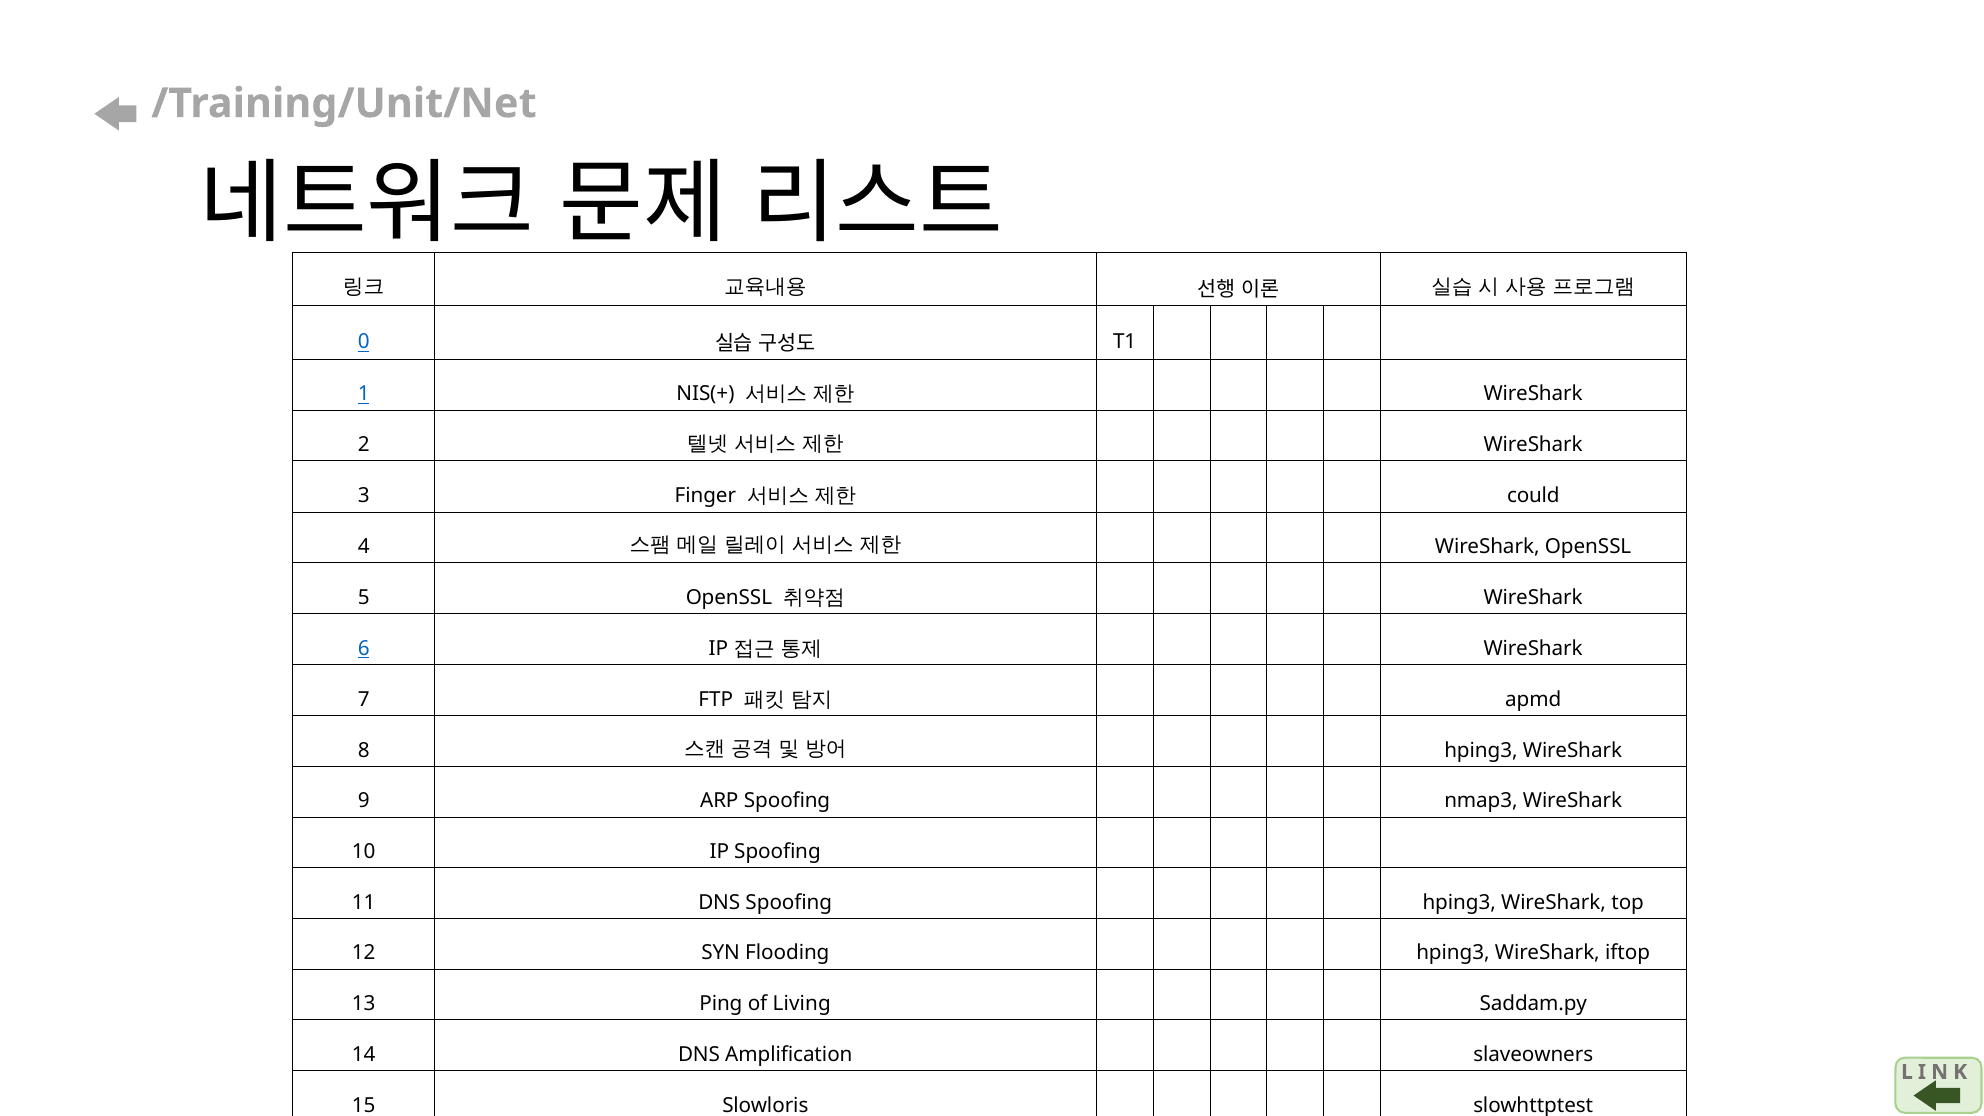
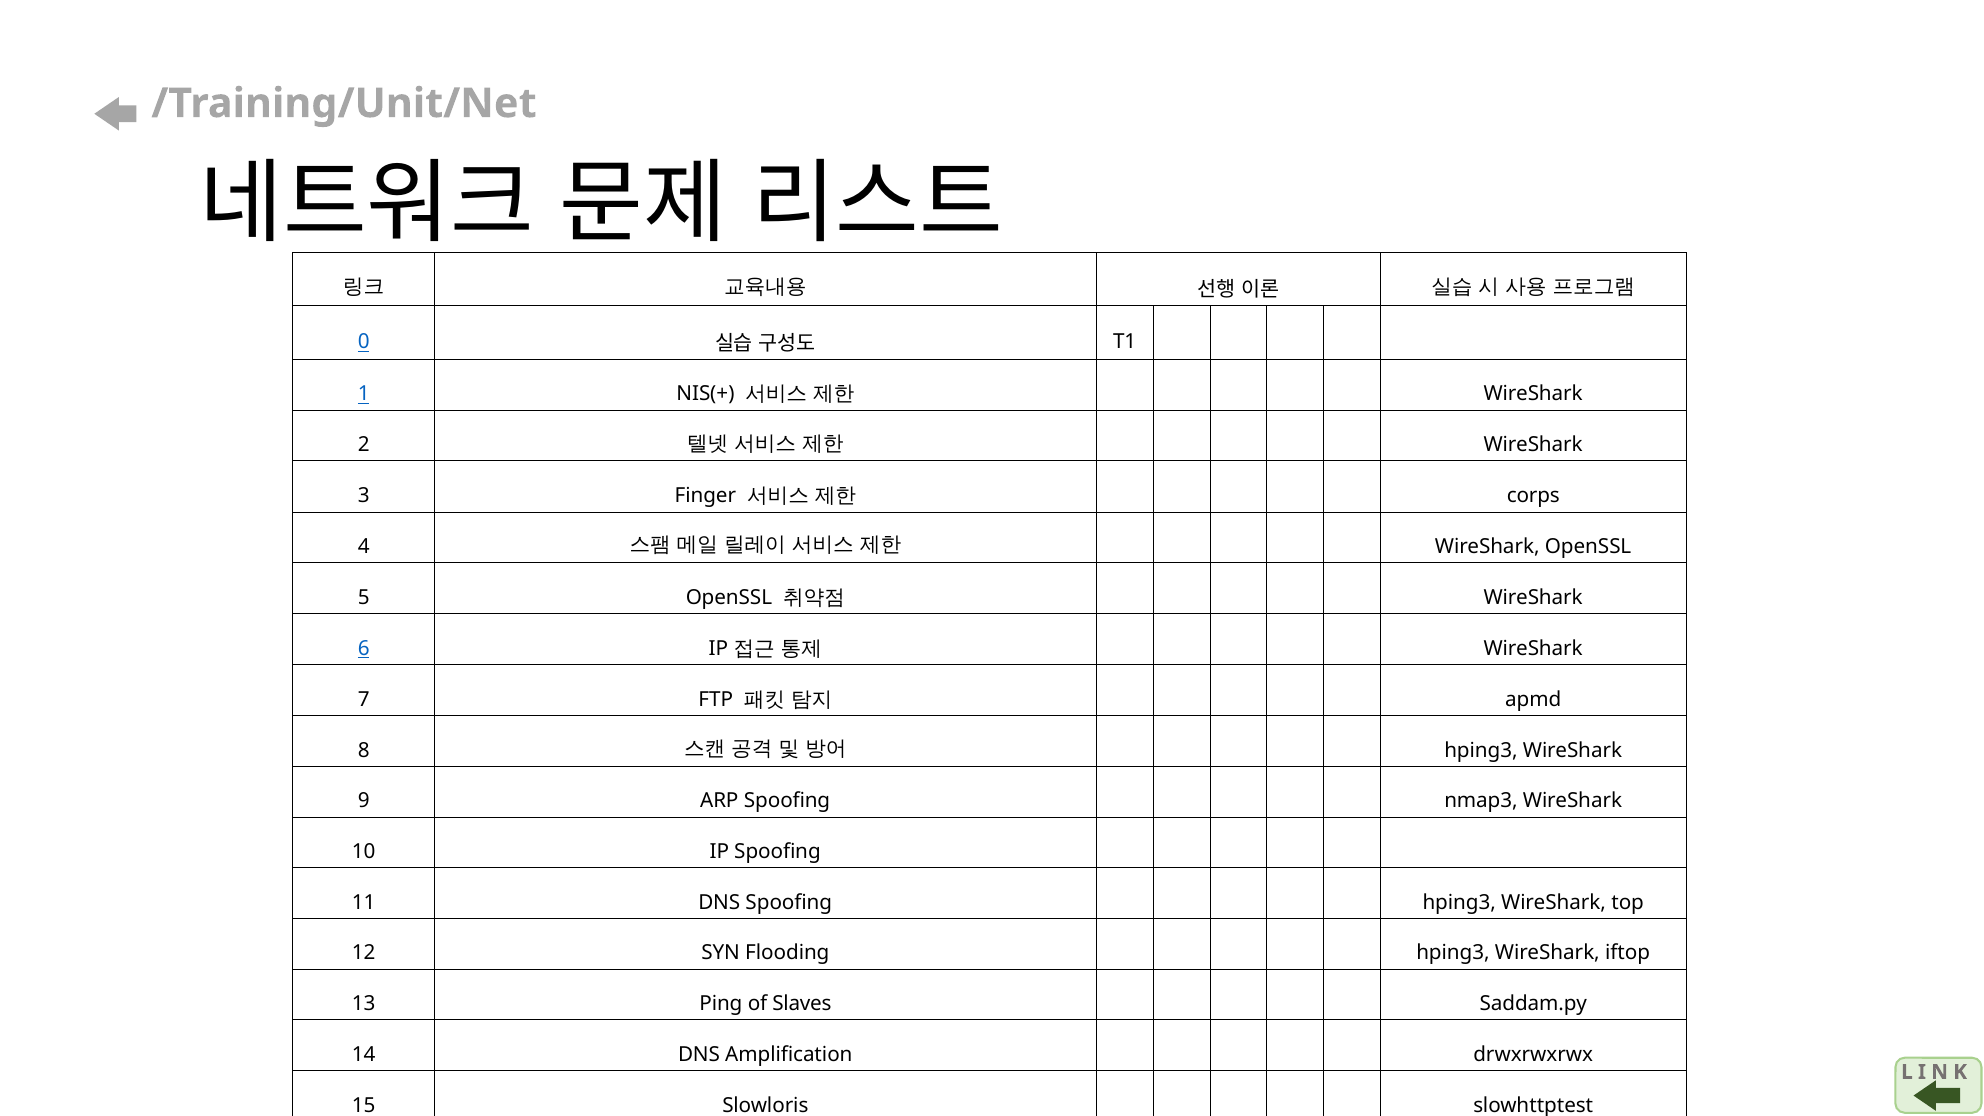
could: could -> corps
Living: Living -> Slaves
slaveowners: slaveowners -> drwxrwxrwx
